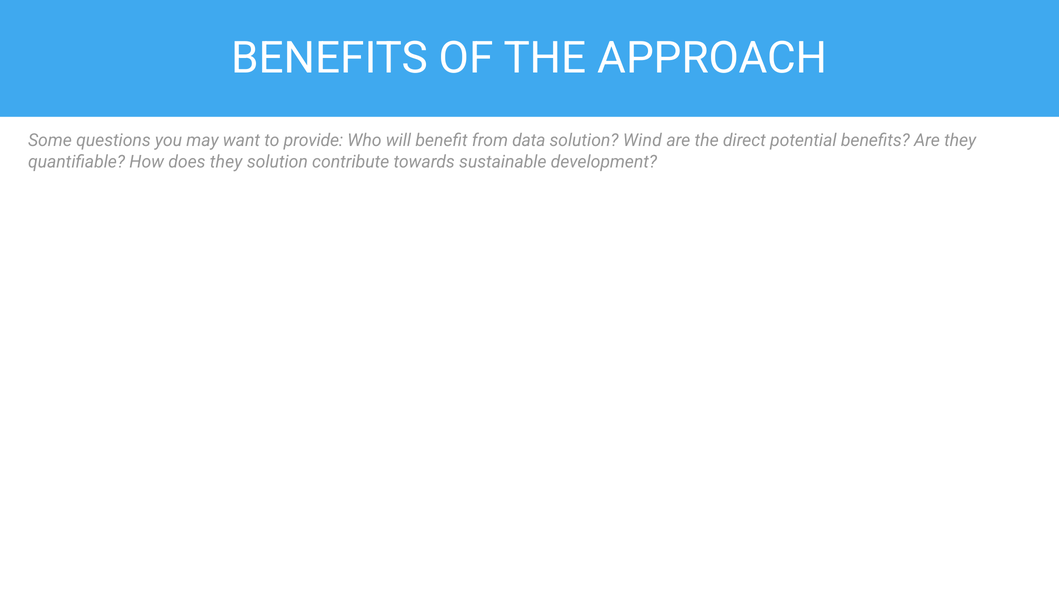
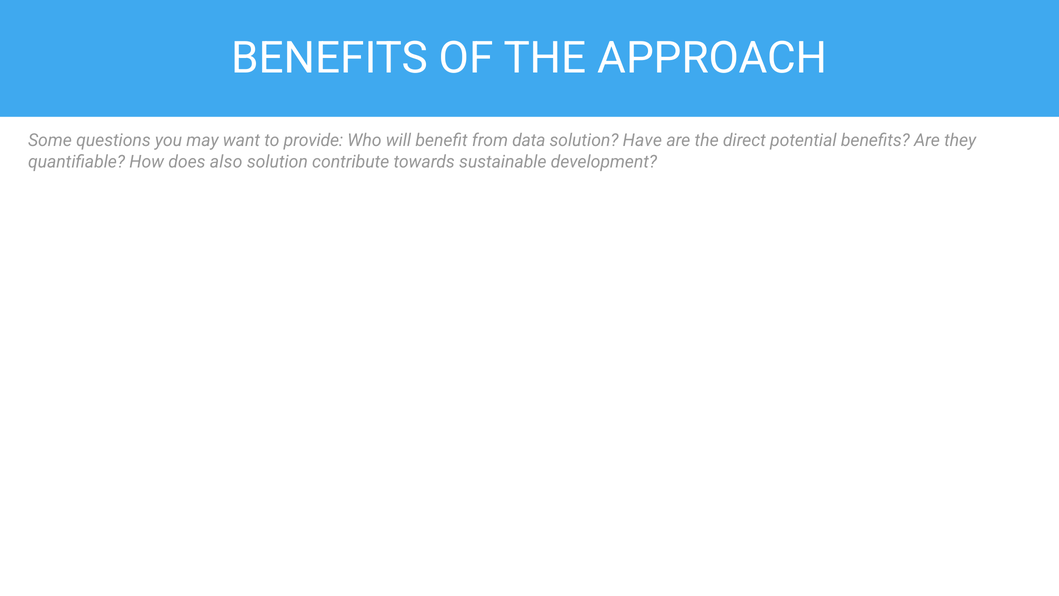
Wind: Wind -> Have
does they: they -> also
